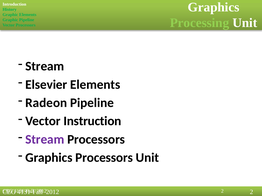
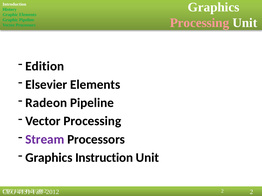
Processing at (200, 23) colour: light green -> pink
Stream at (45, 66): Stream -> Edition
Vector Instruction: Instruction -> Processing
Graphics Processors: Processors -> Instruction
